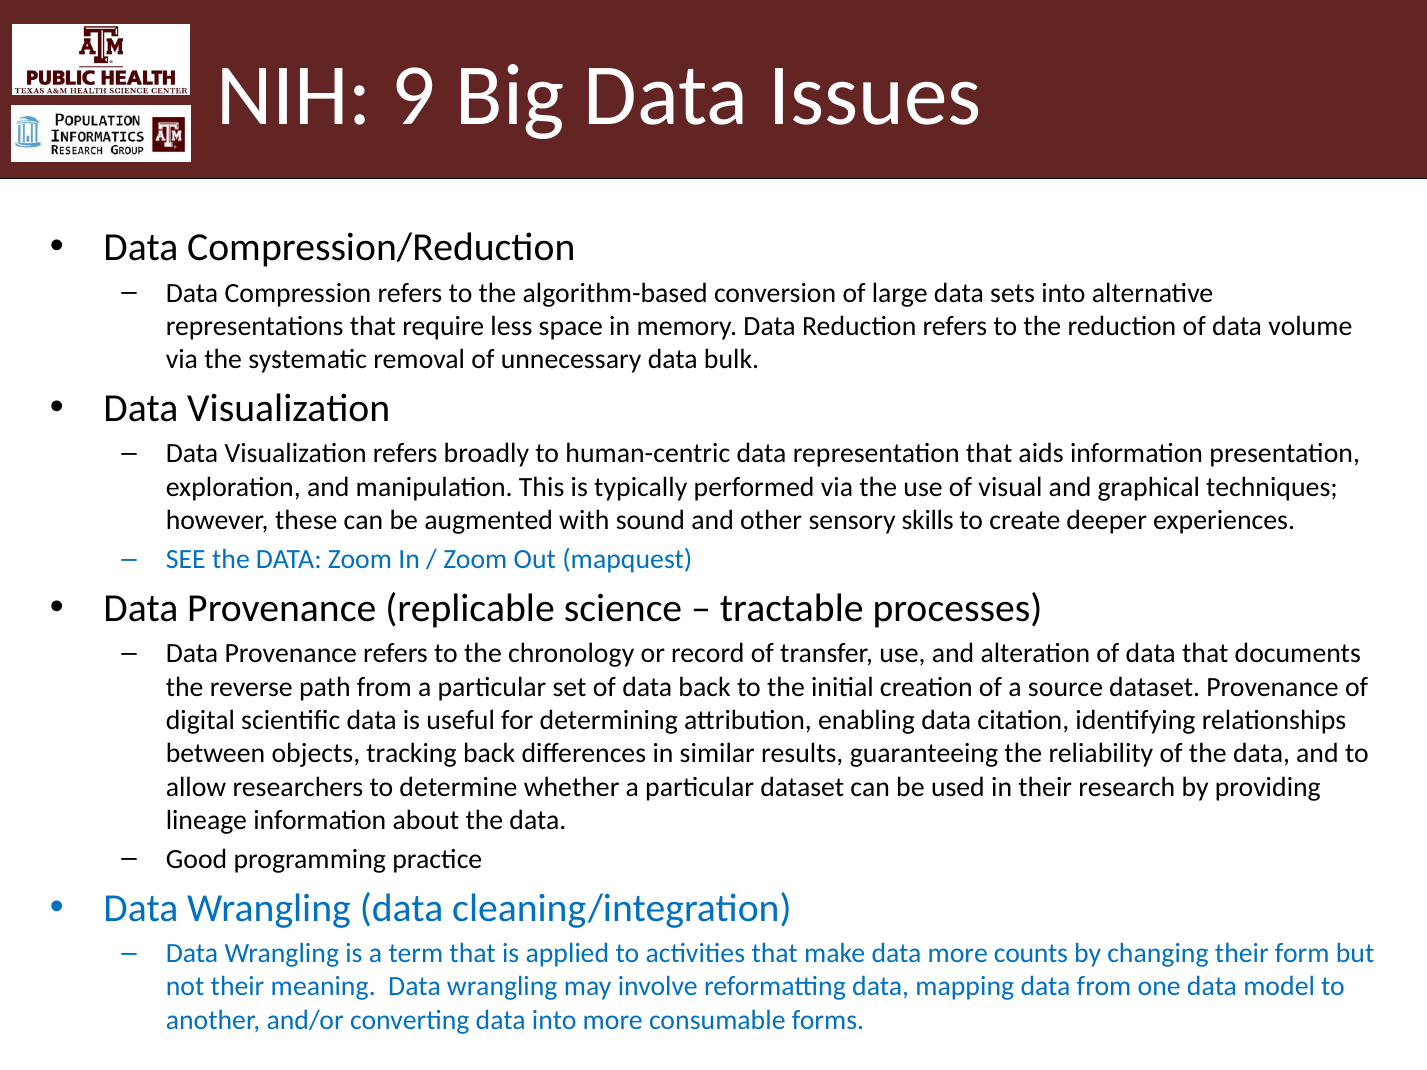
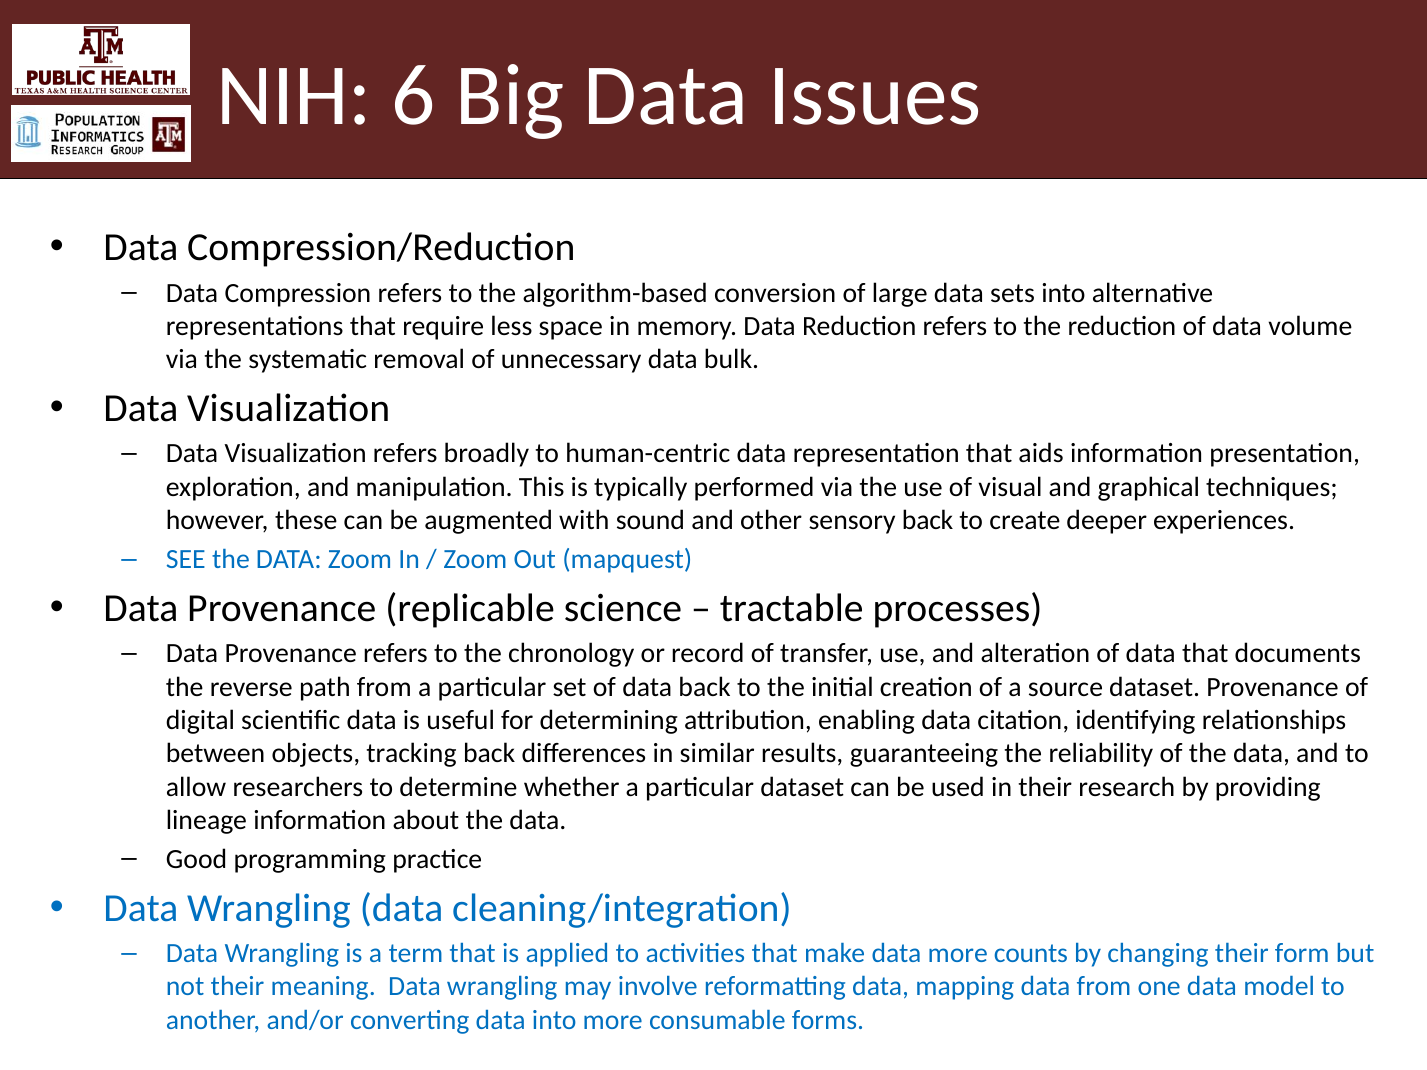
9: 9 -> 6
sensory skills: skills -> back
